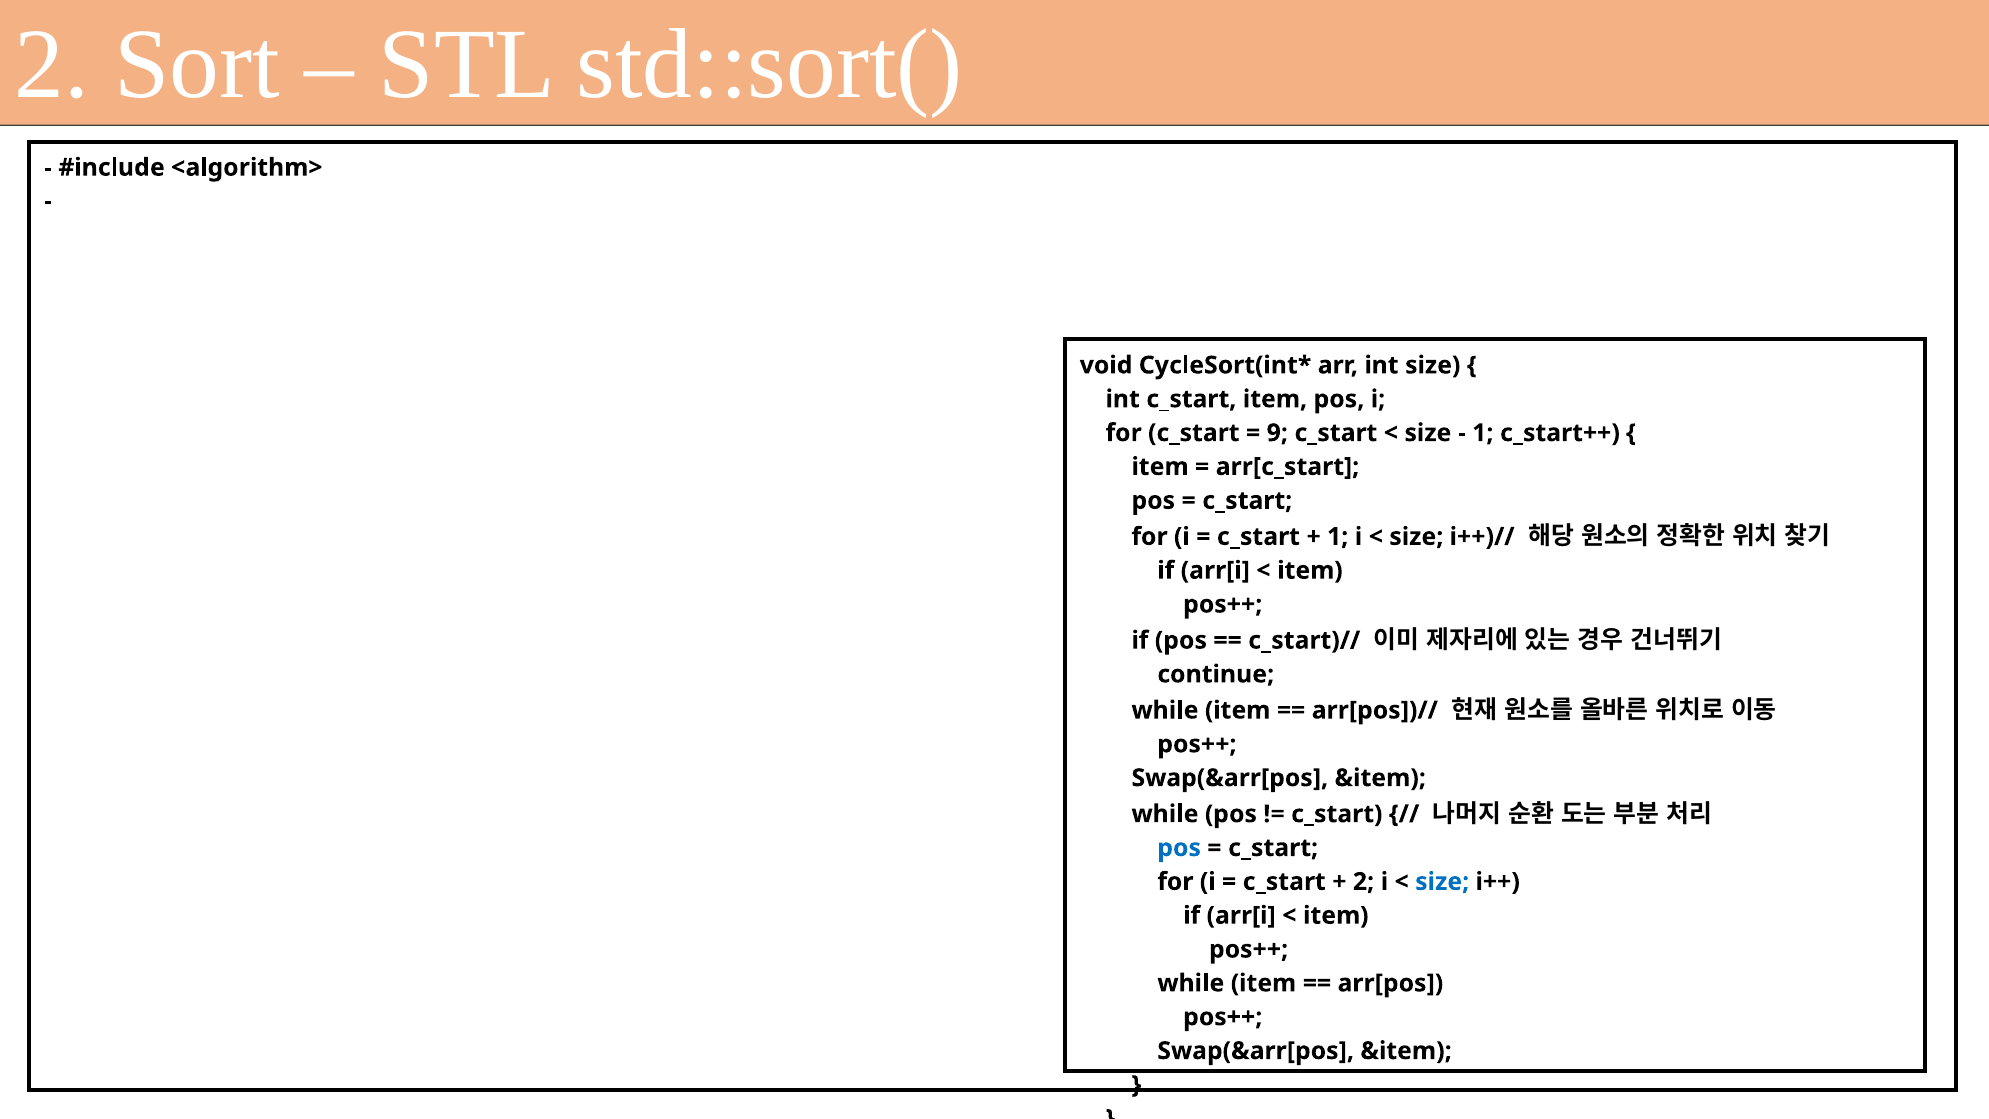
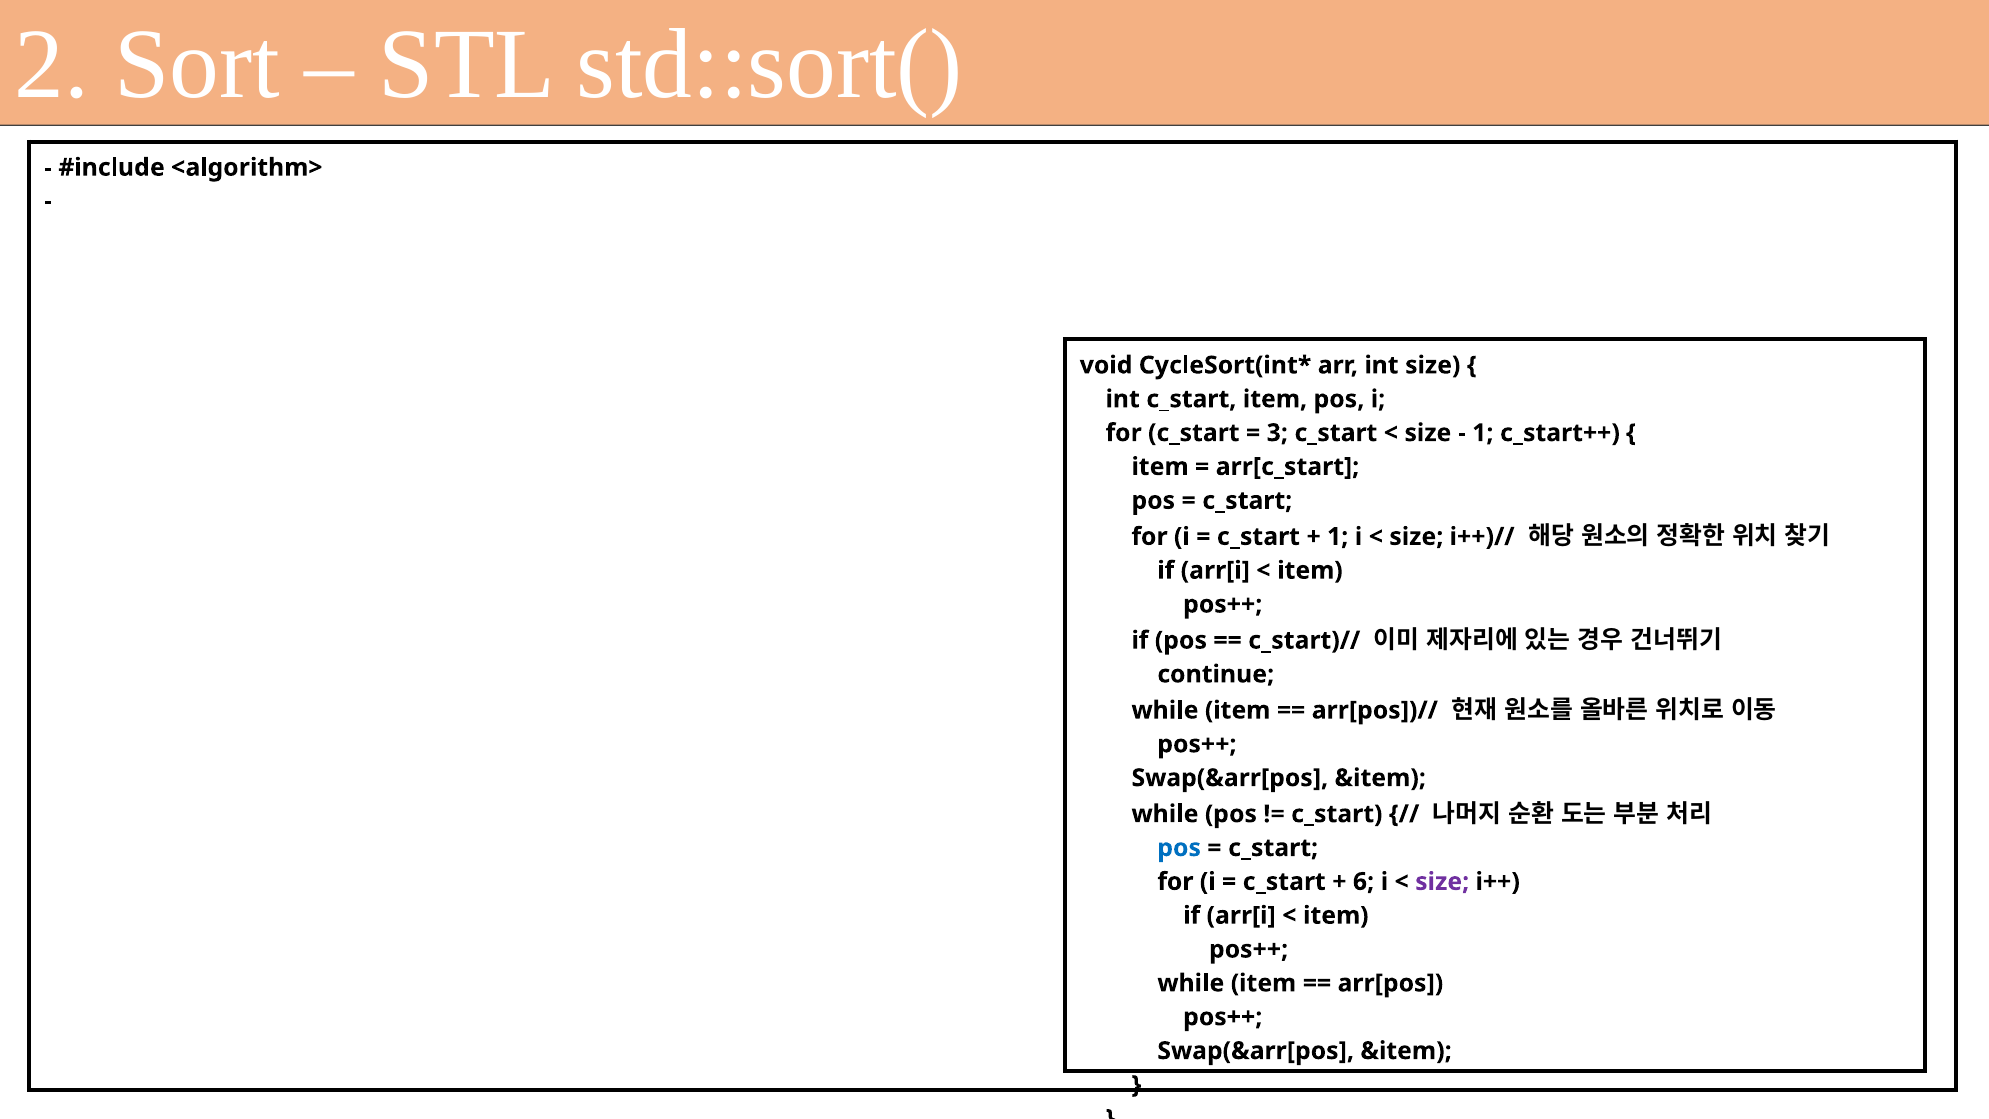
9: 9 -> 3
2 at (1363, 882): 2 -> 6
size at (1442, 882) colour: blue -> purple
